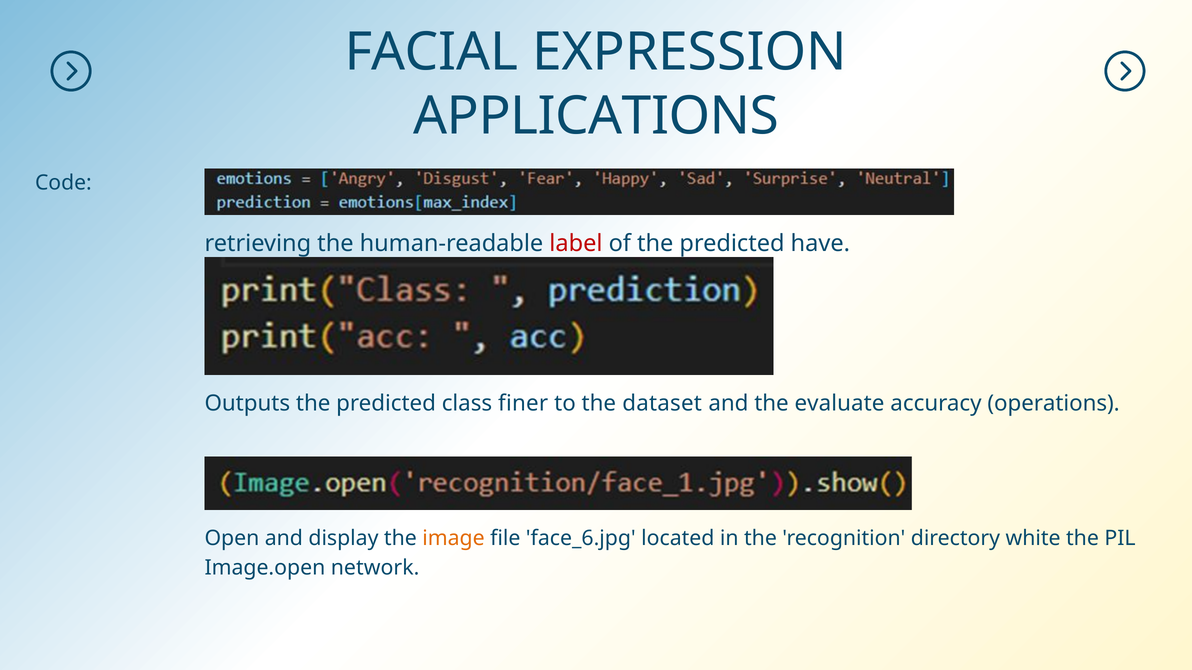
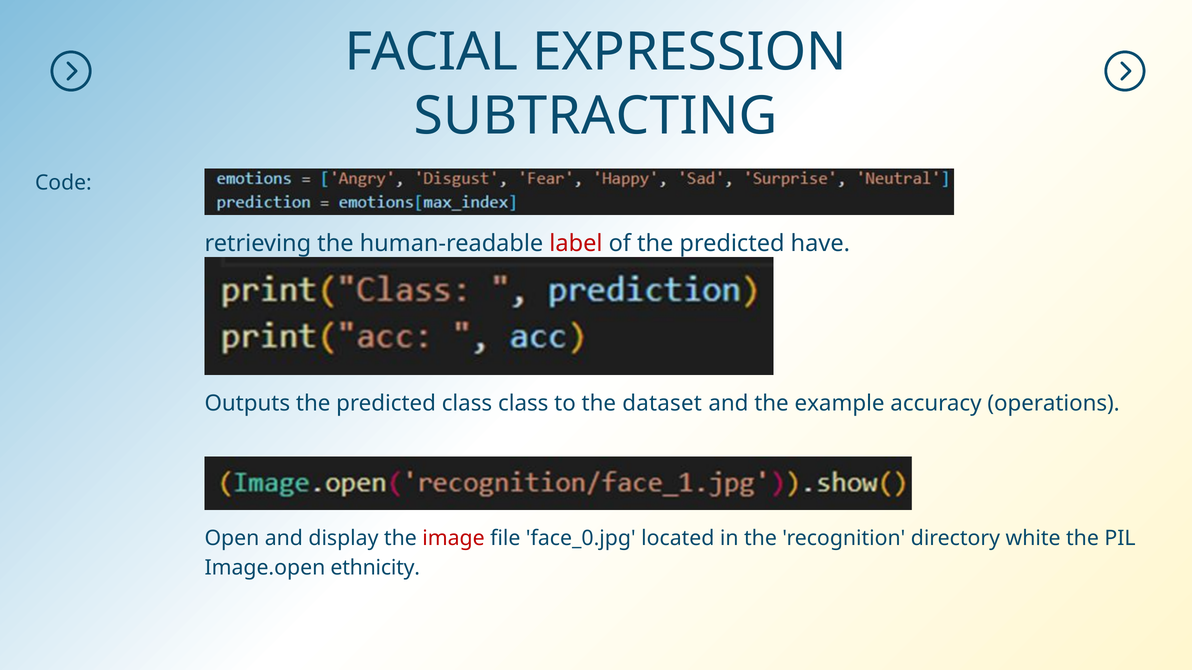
APPLICATIONS: APPLICATIONS -> SUBTRACTING
class finer: finer -> class
evaluate: evaluate -> example
image colour: orange -> red
face_6.jpg: face_6.jpg -> face_0.jpg
network: network -> ethnicity
